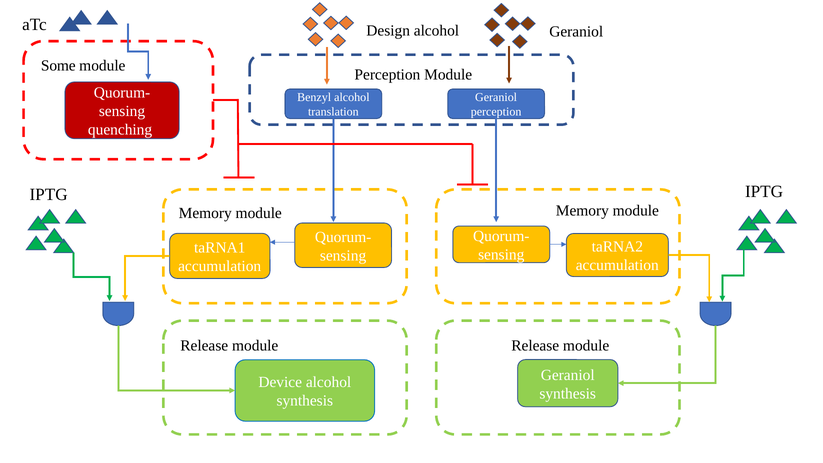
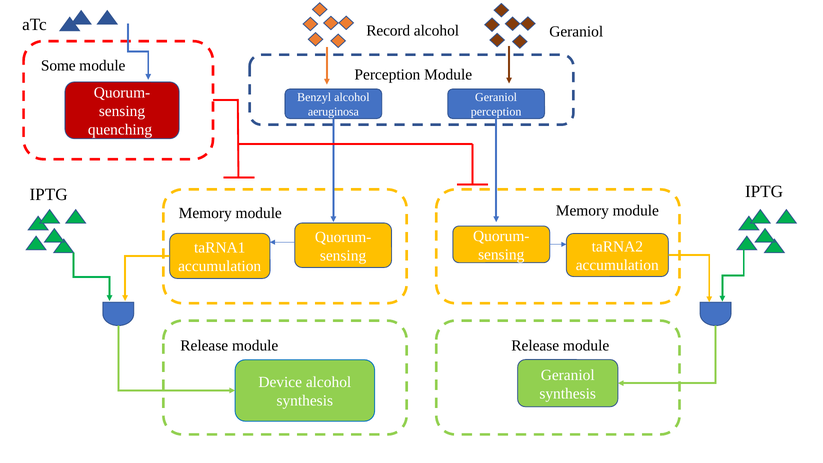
Design: Design -> Record
translation: translation -> aeruginosa
